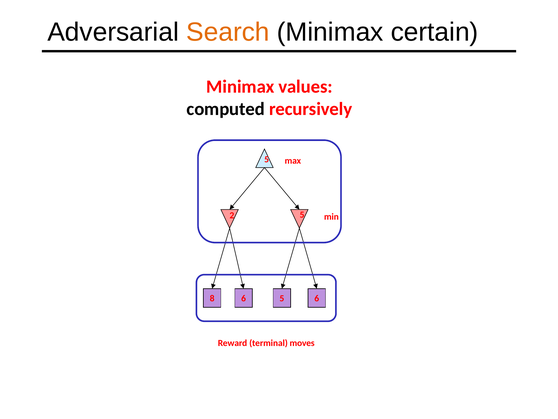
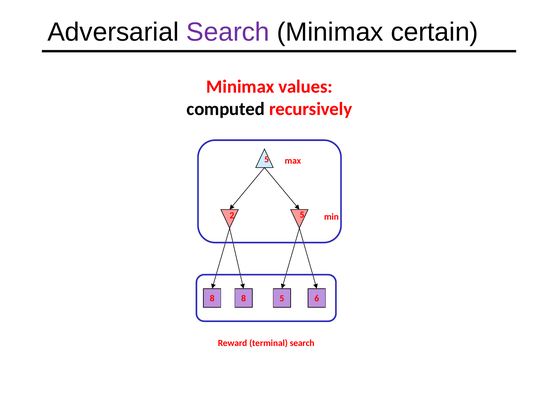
Search at (228, 32) colour: orange -> purple
8 6: 6 -> 8
terminal moves: moves -> search
